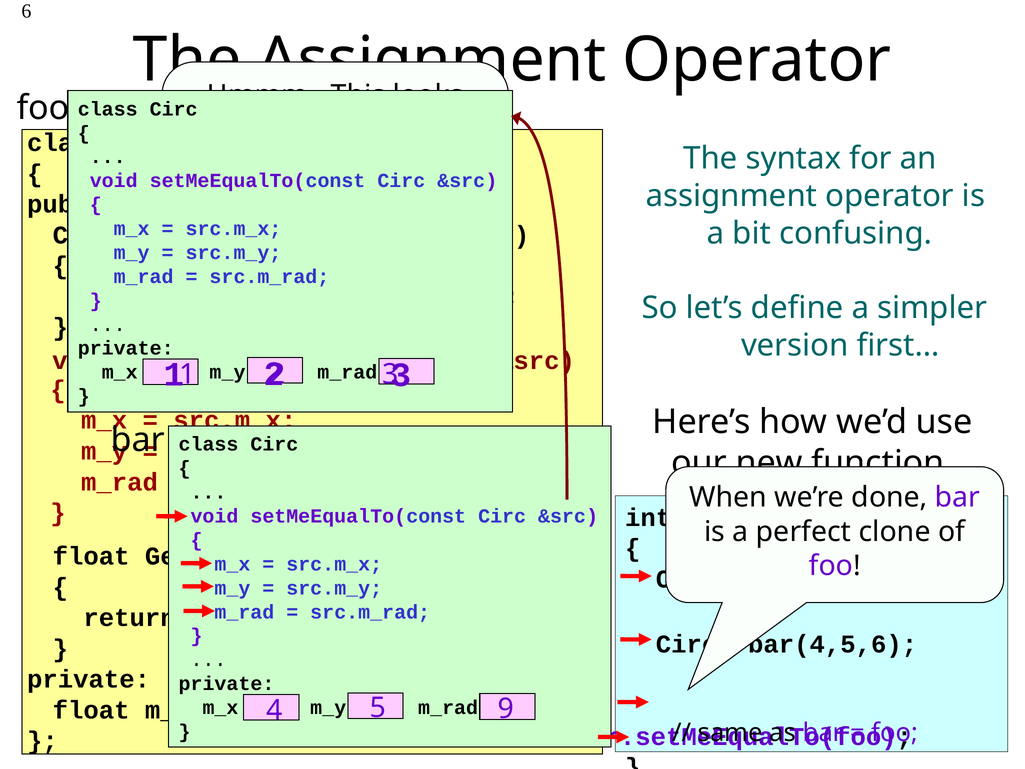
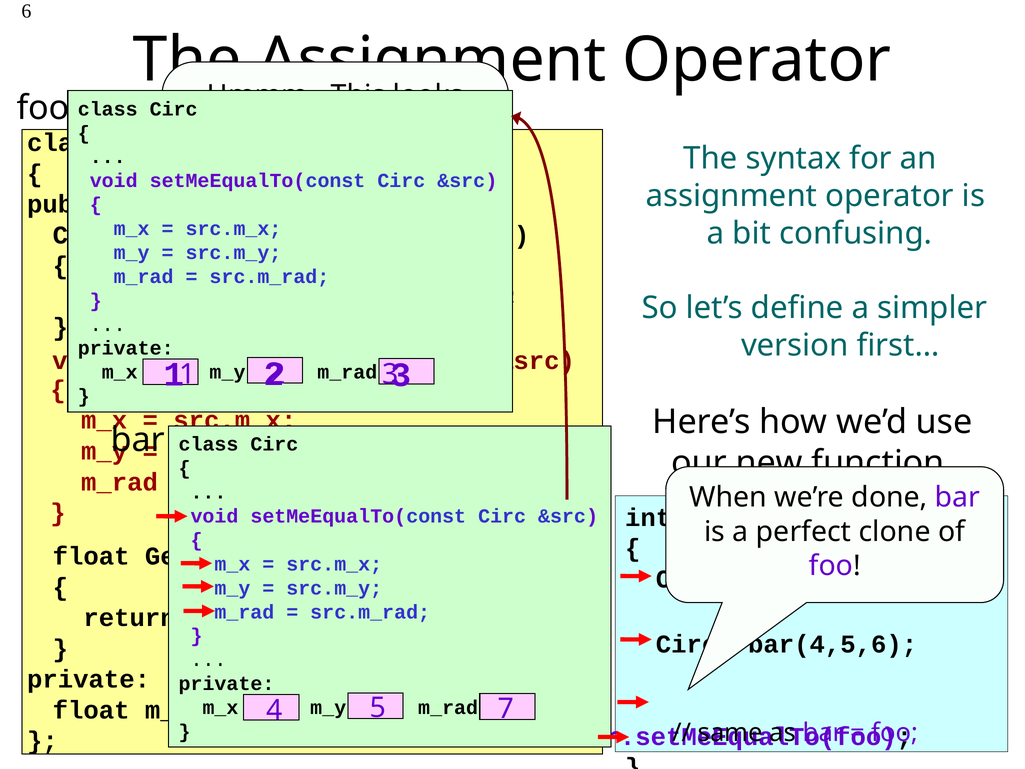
9: 9 -> 7
